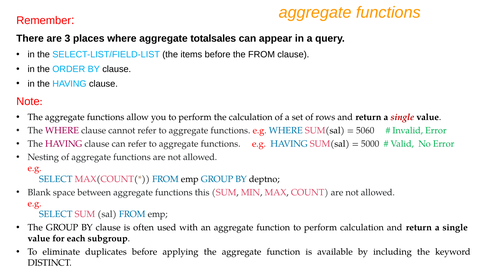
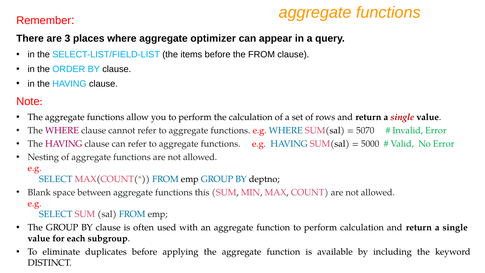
totalsales: totalsales -> optimizer
5060: 5060 -> 5070
